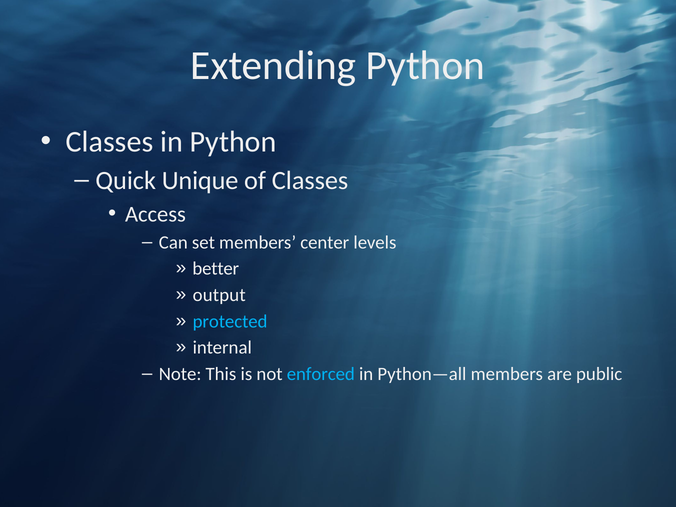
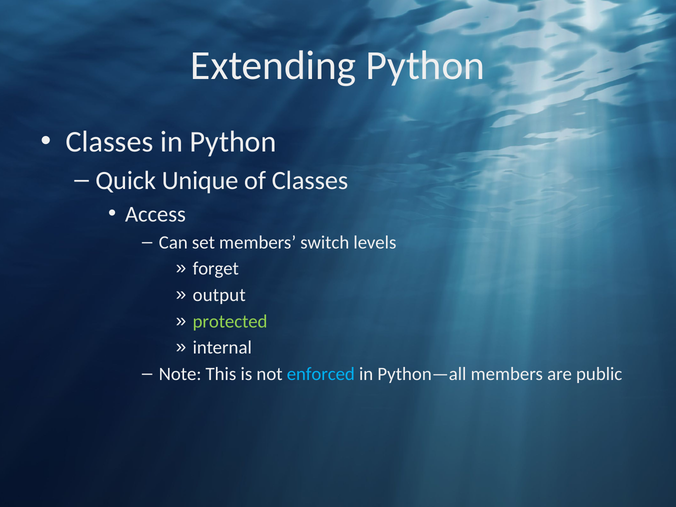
center: center -> switch
better: better -> forget
protected colour: light blue -> light green
